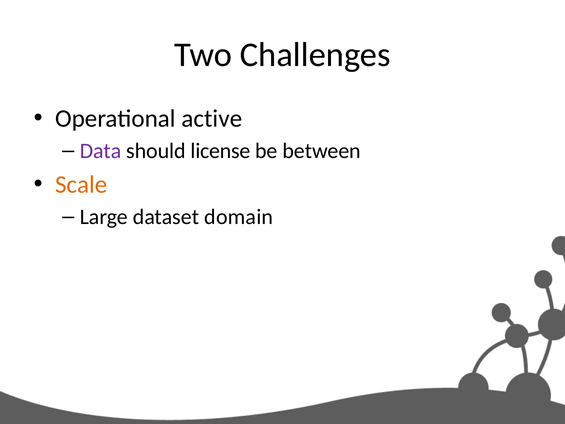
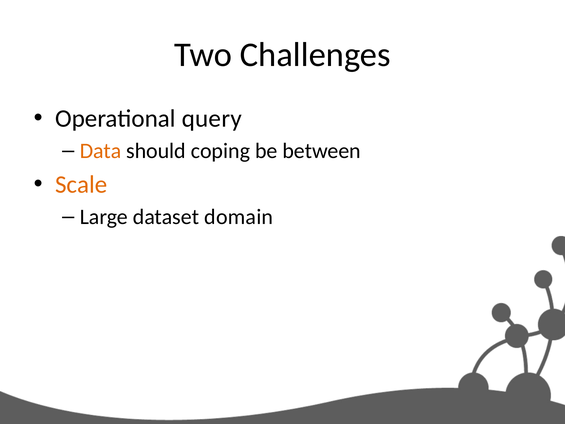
active: active -> query
Data colour: purple -> orange
license: license -> coping
